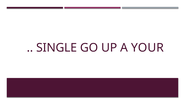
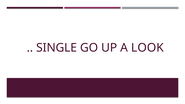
YOUR: YOUR -> LOOK
